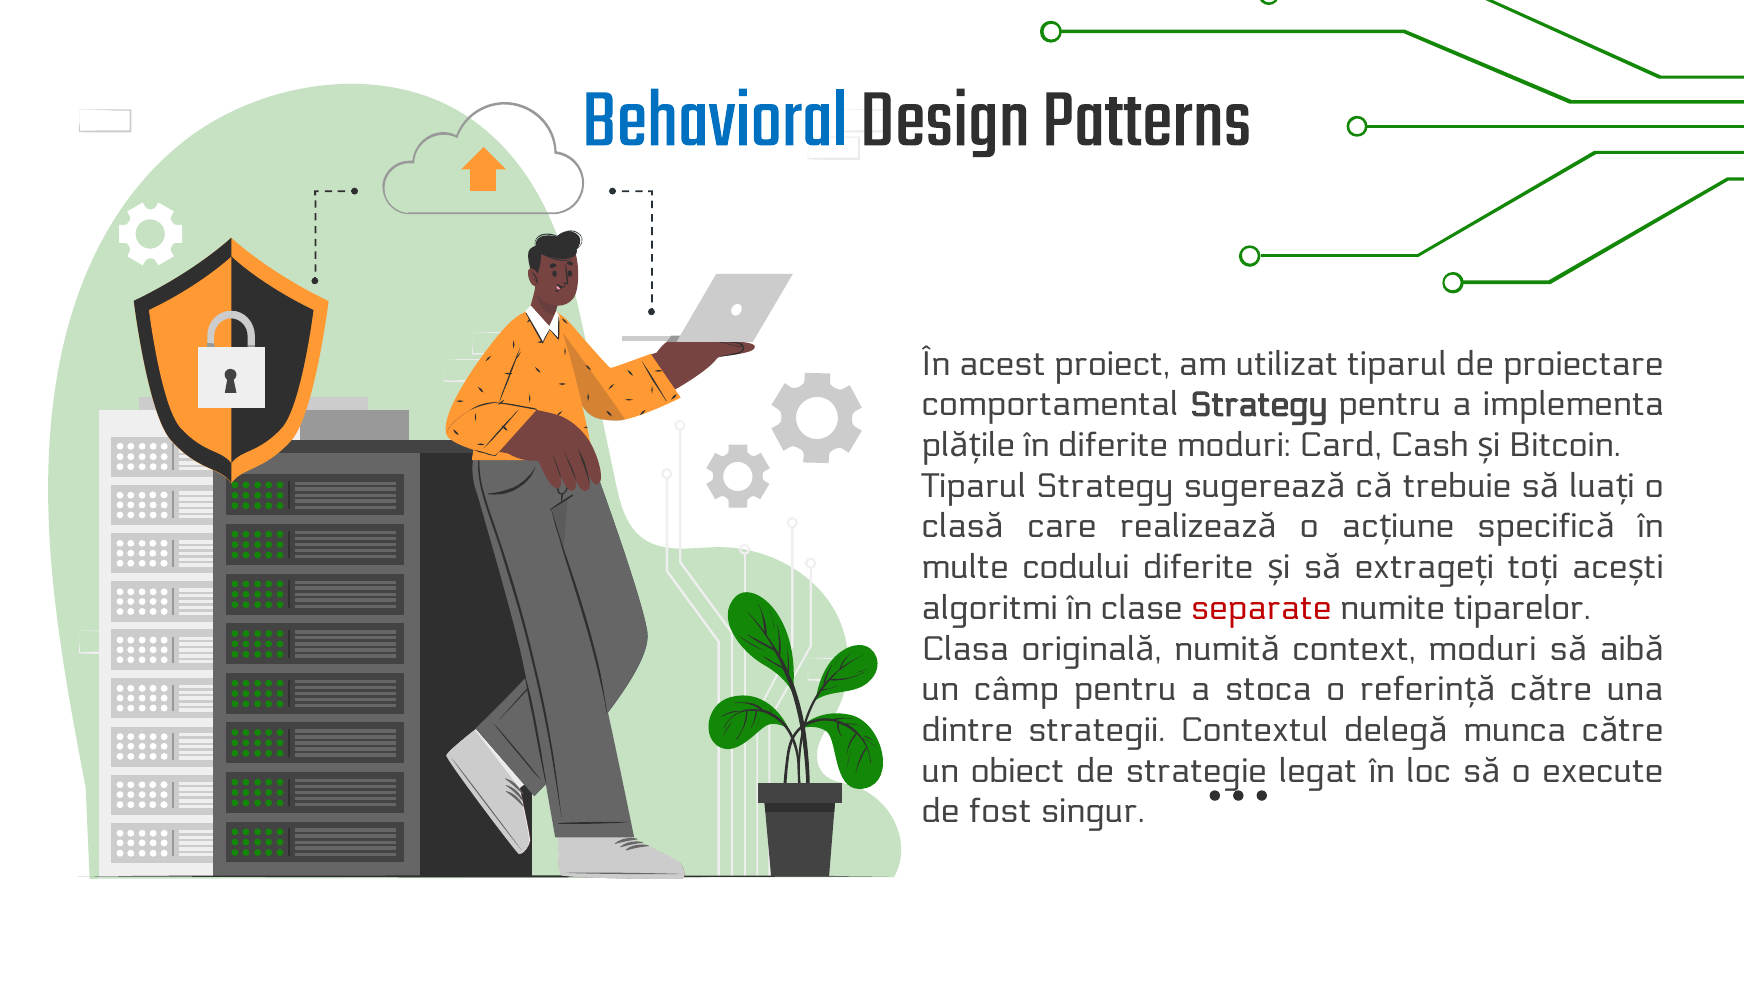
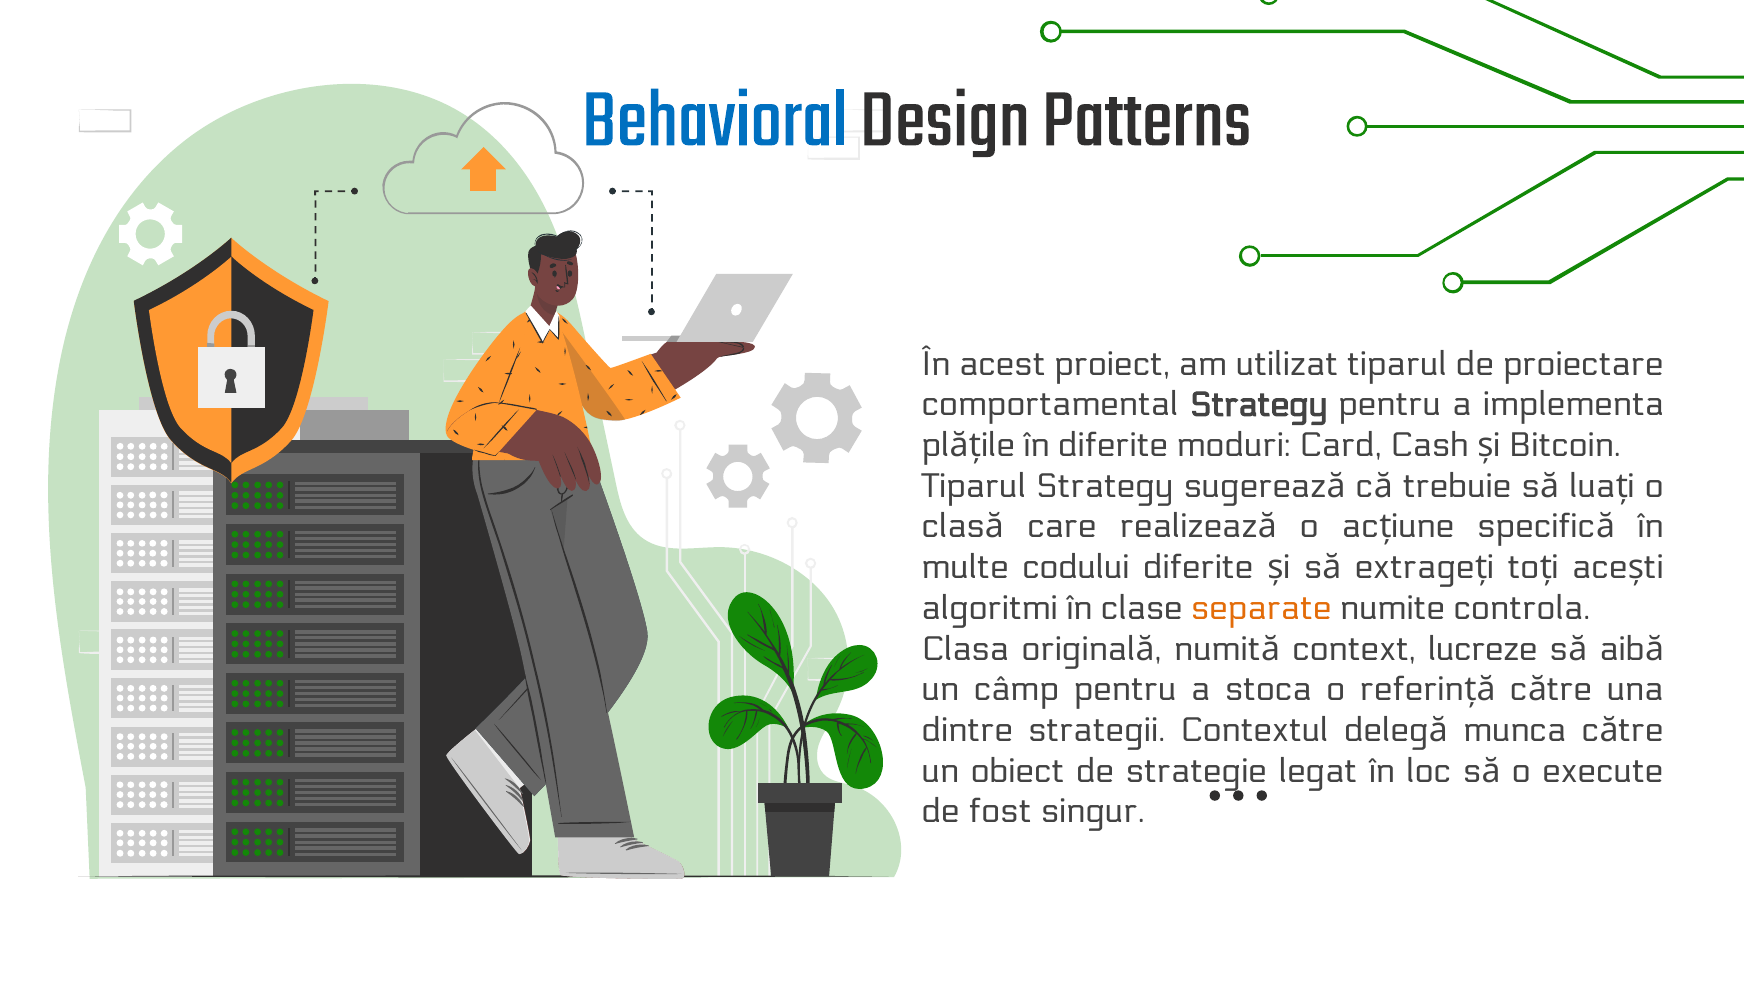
separate colour: red -> orange
tiparelor: tiparelor -> controla
context moduri: moduri -> lucreze
